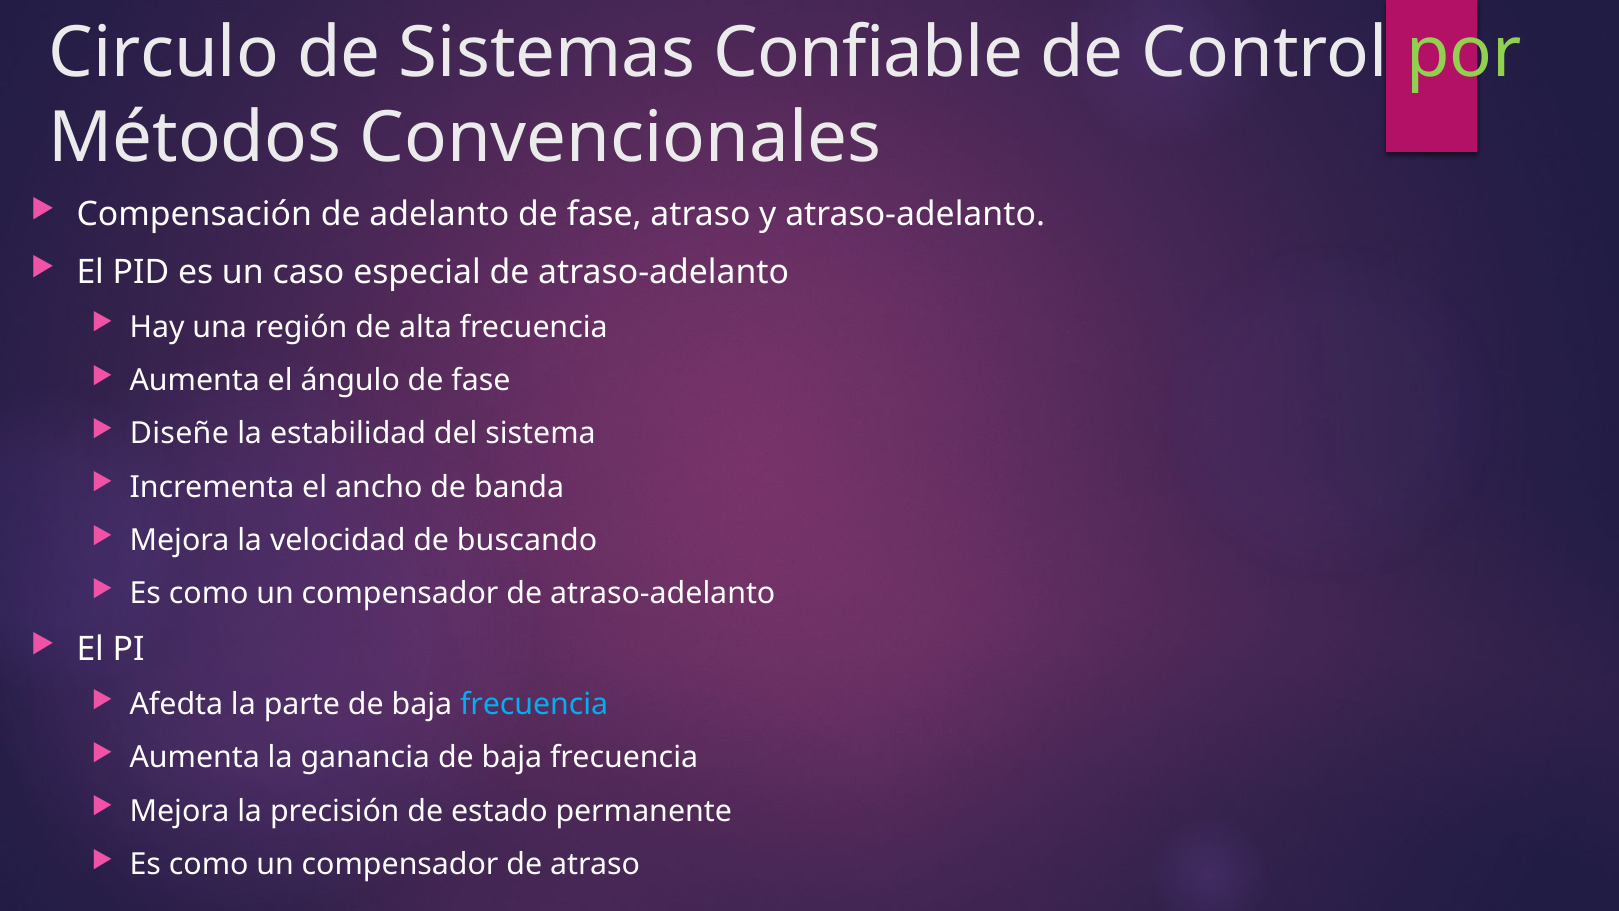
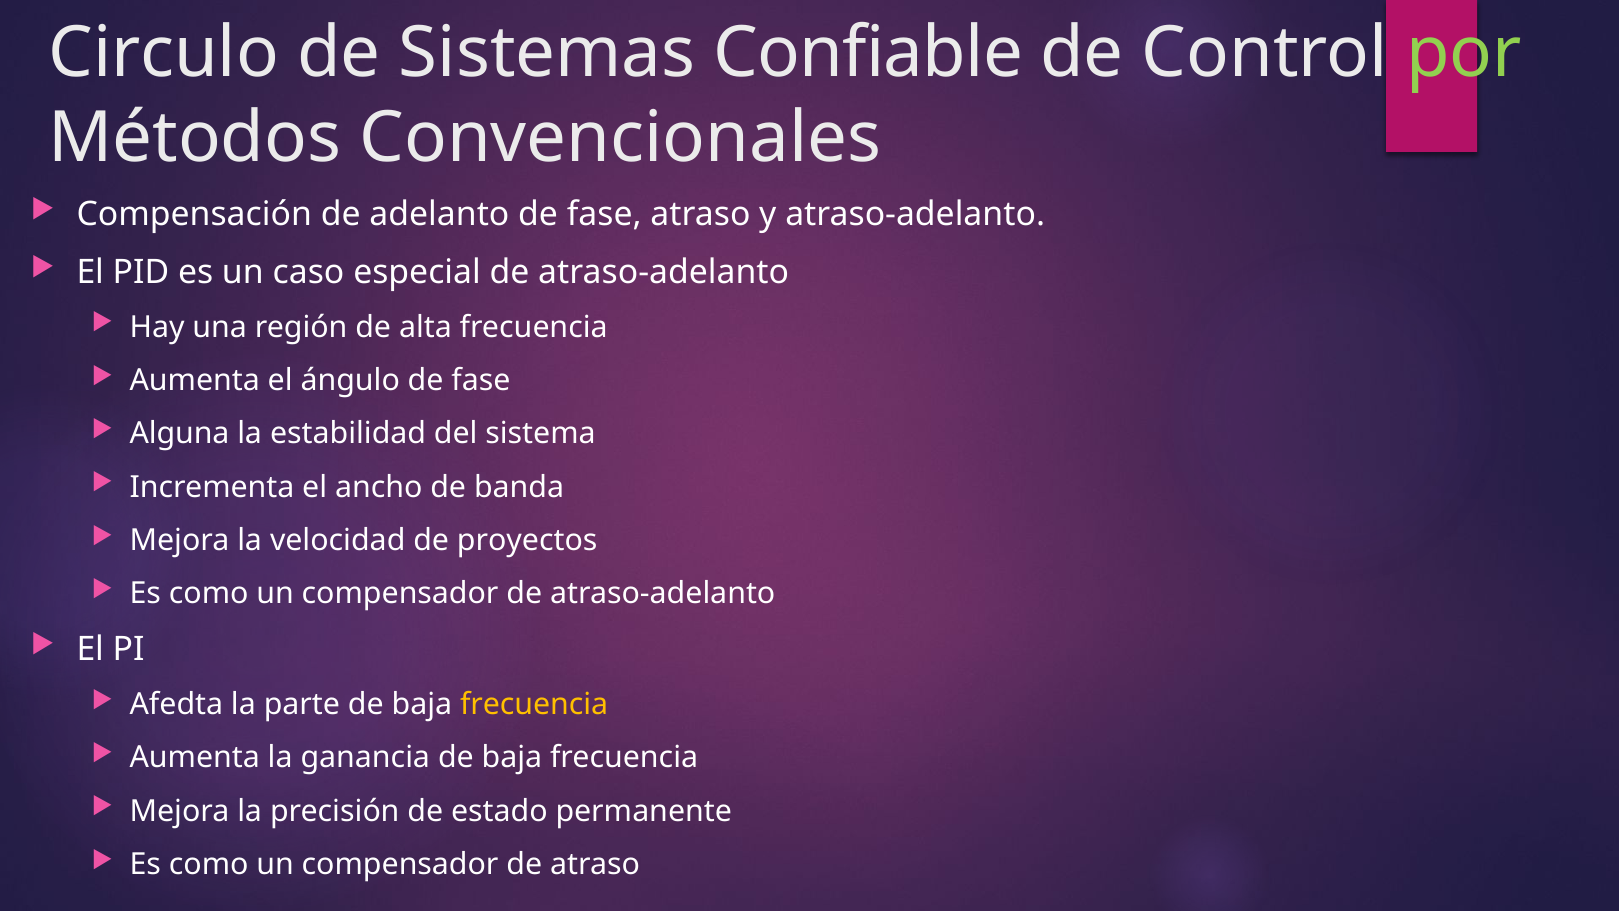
Diseñe: Diseñe -> Alguna
buscando: buscando -> proyectos
frecuencia at (534, 704) colour: light blue -> yellow
